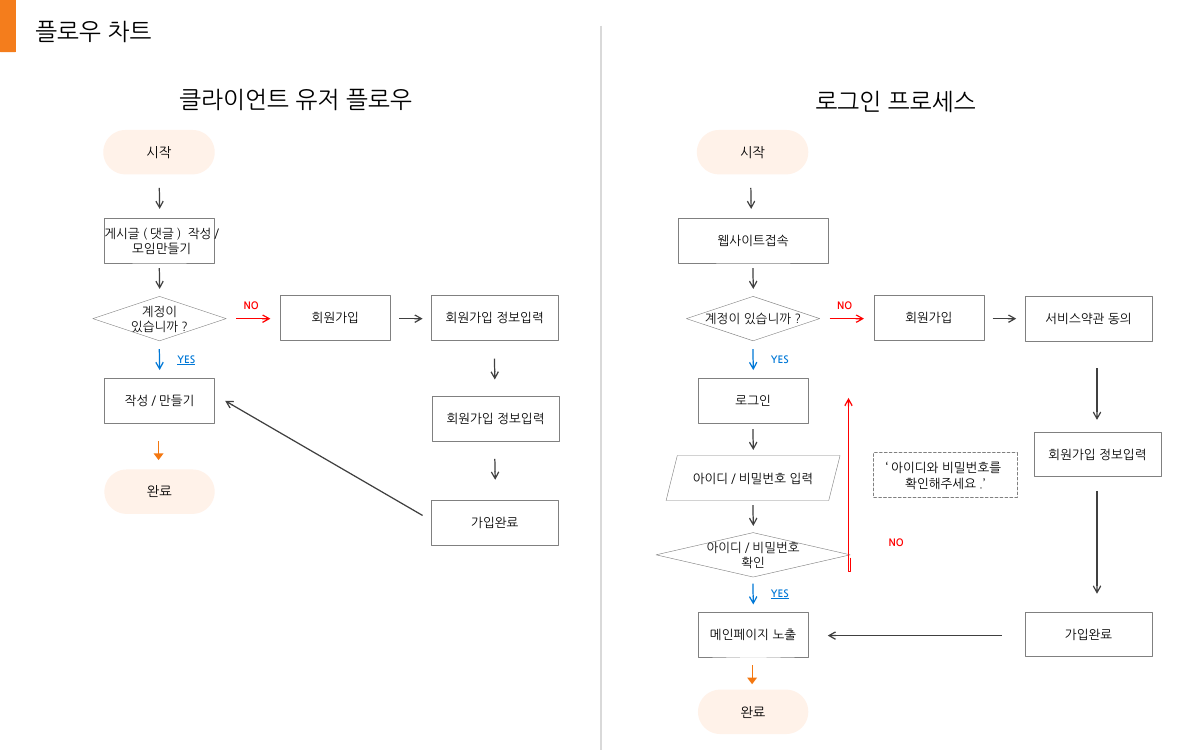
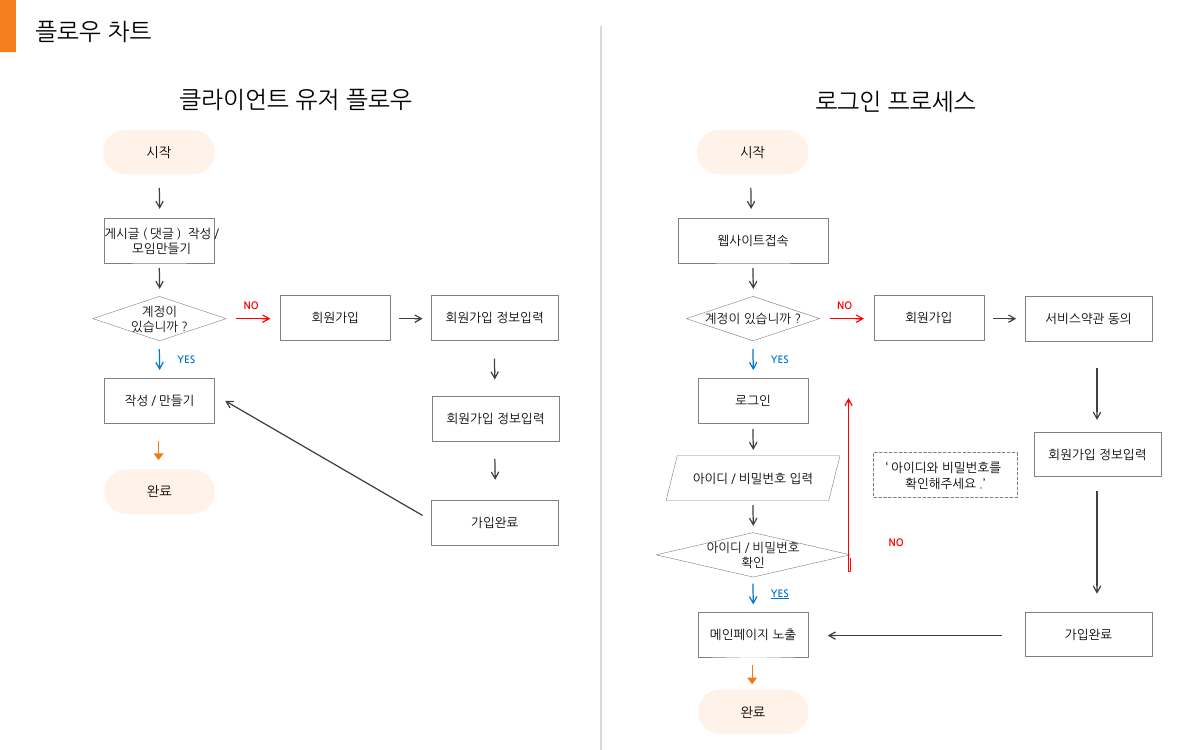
YES at (186, 360) underline: present -> none
